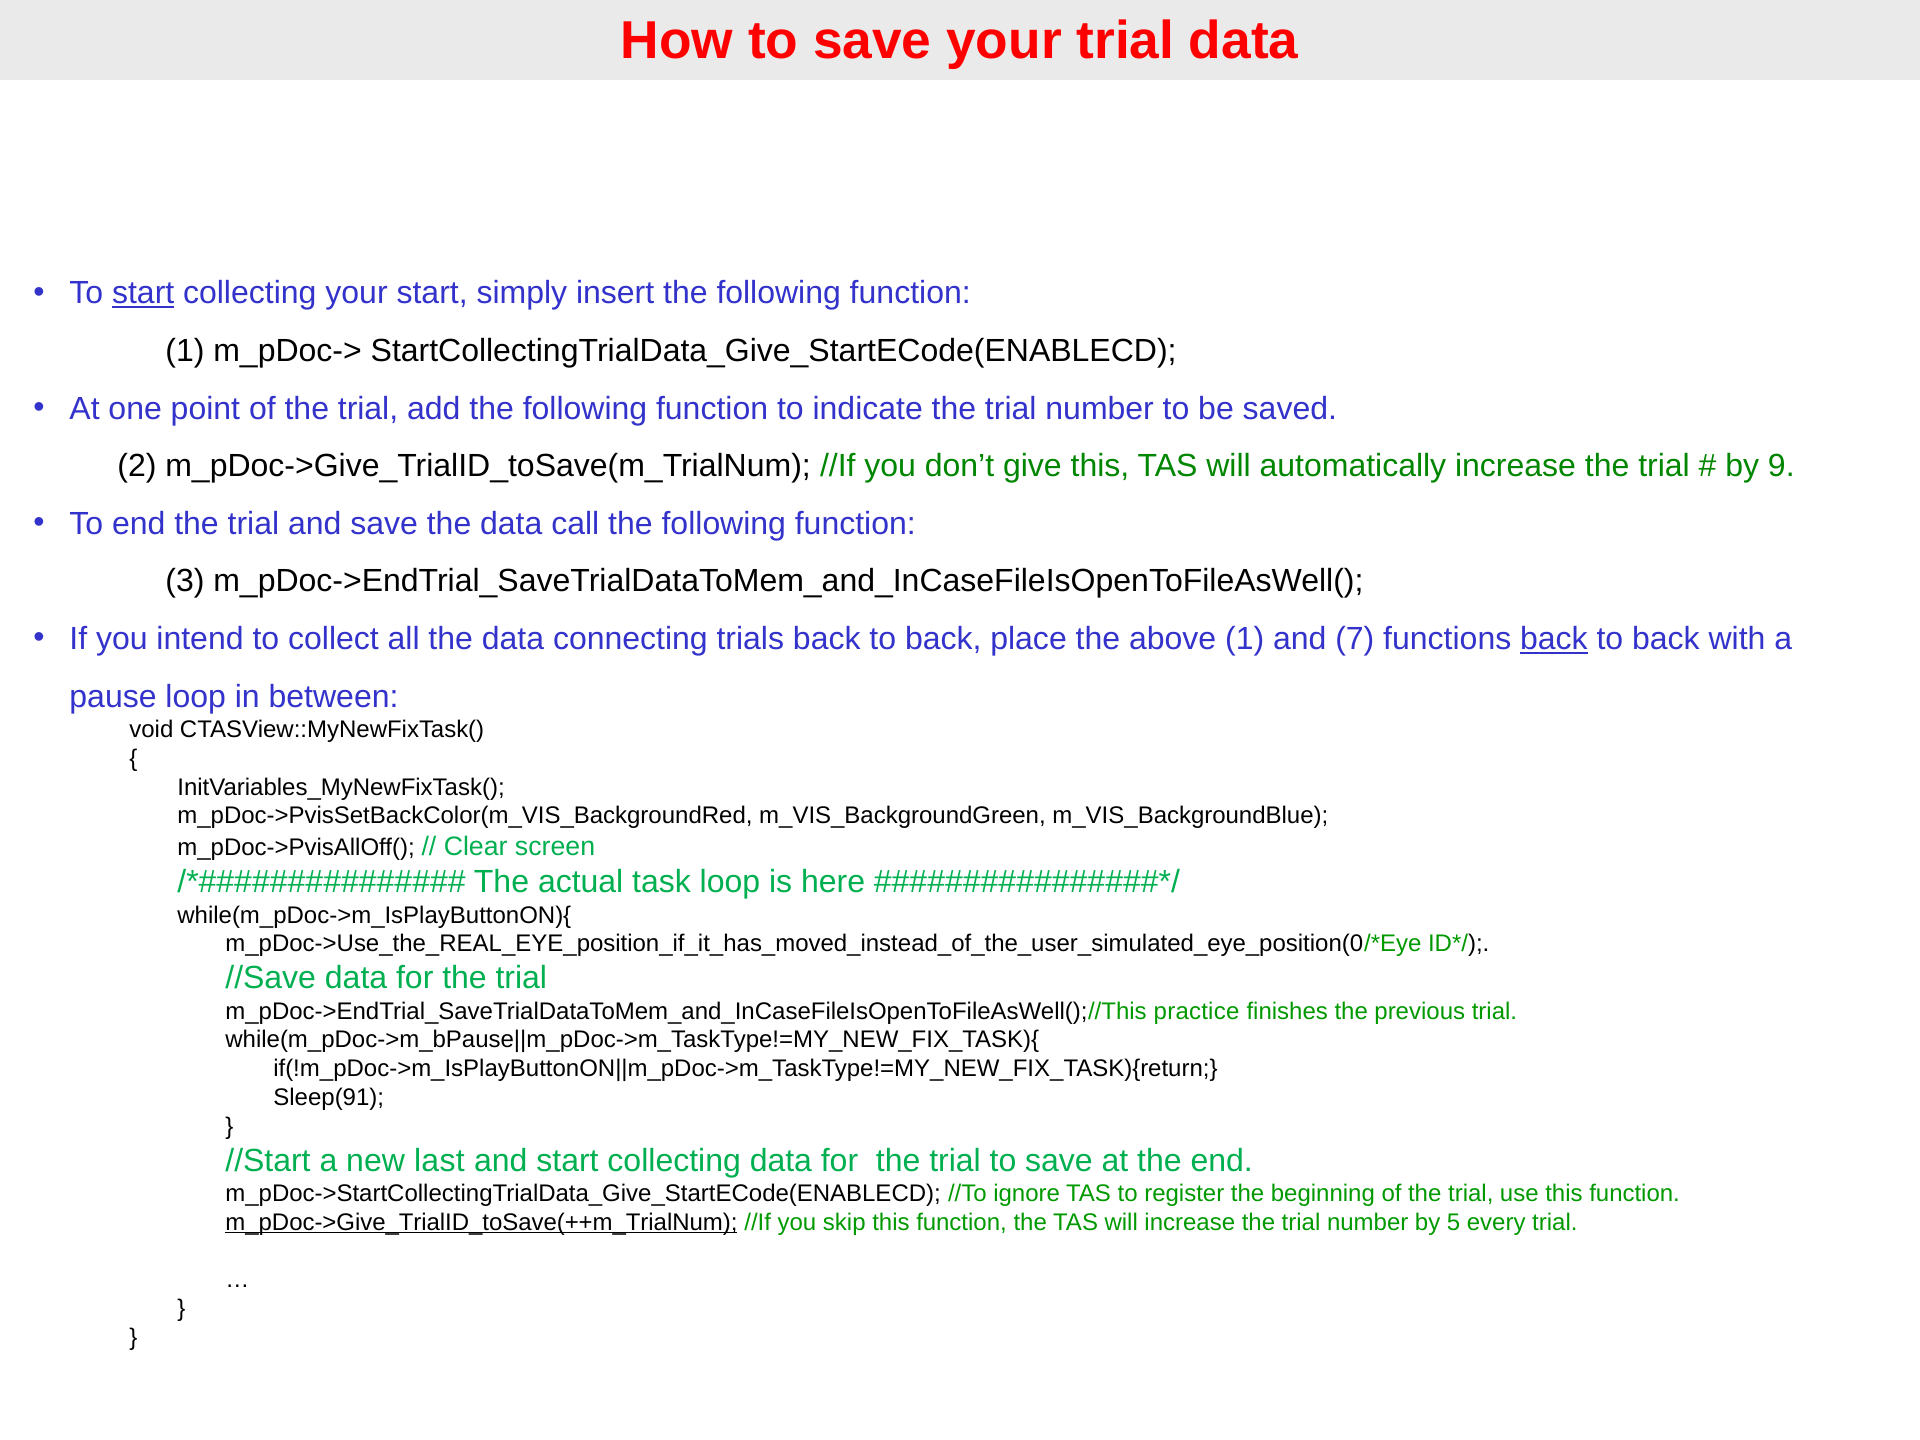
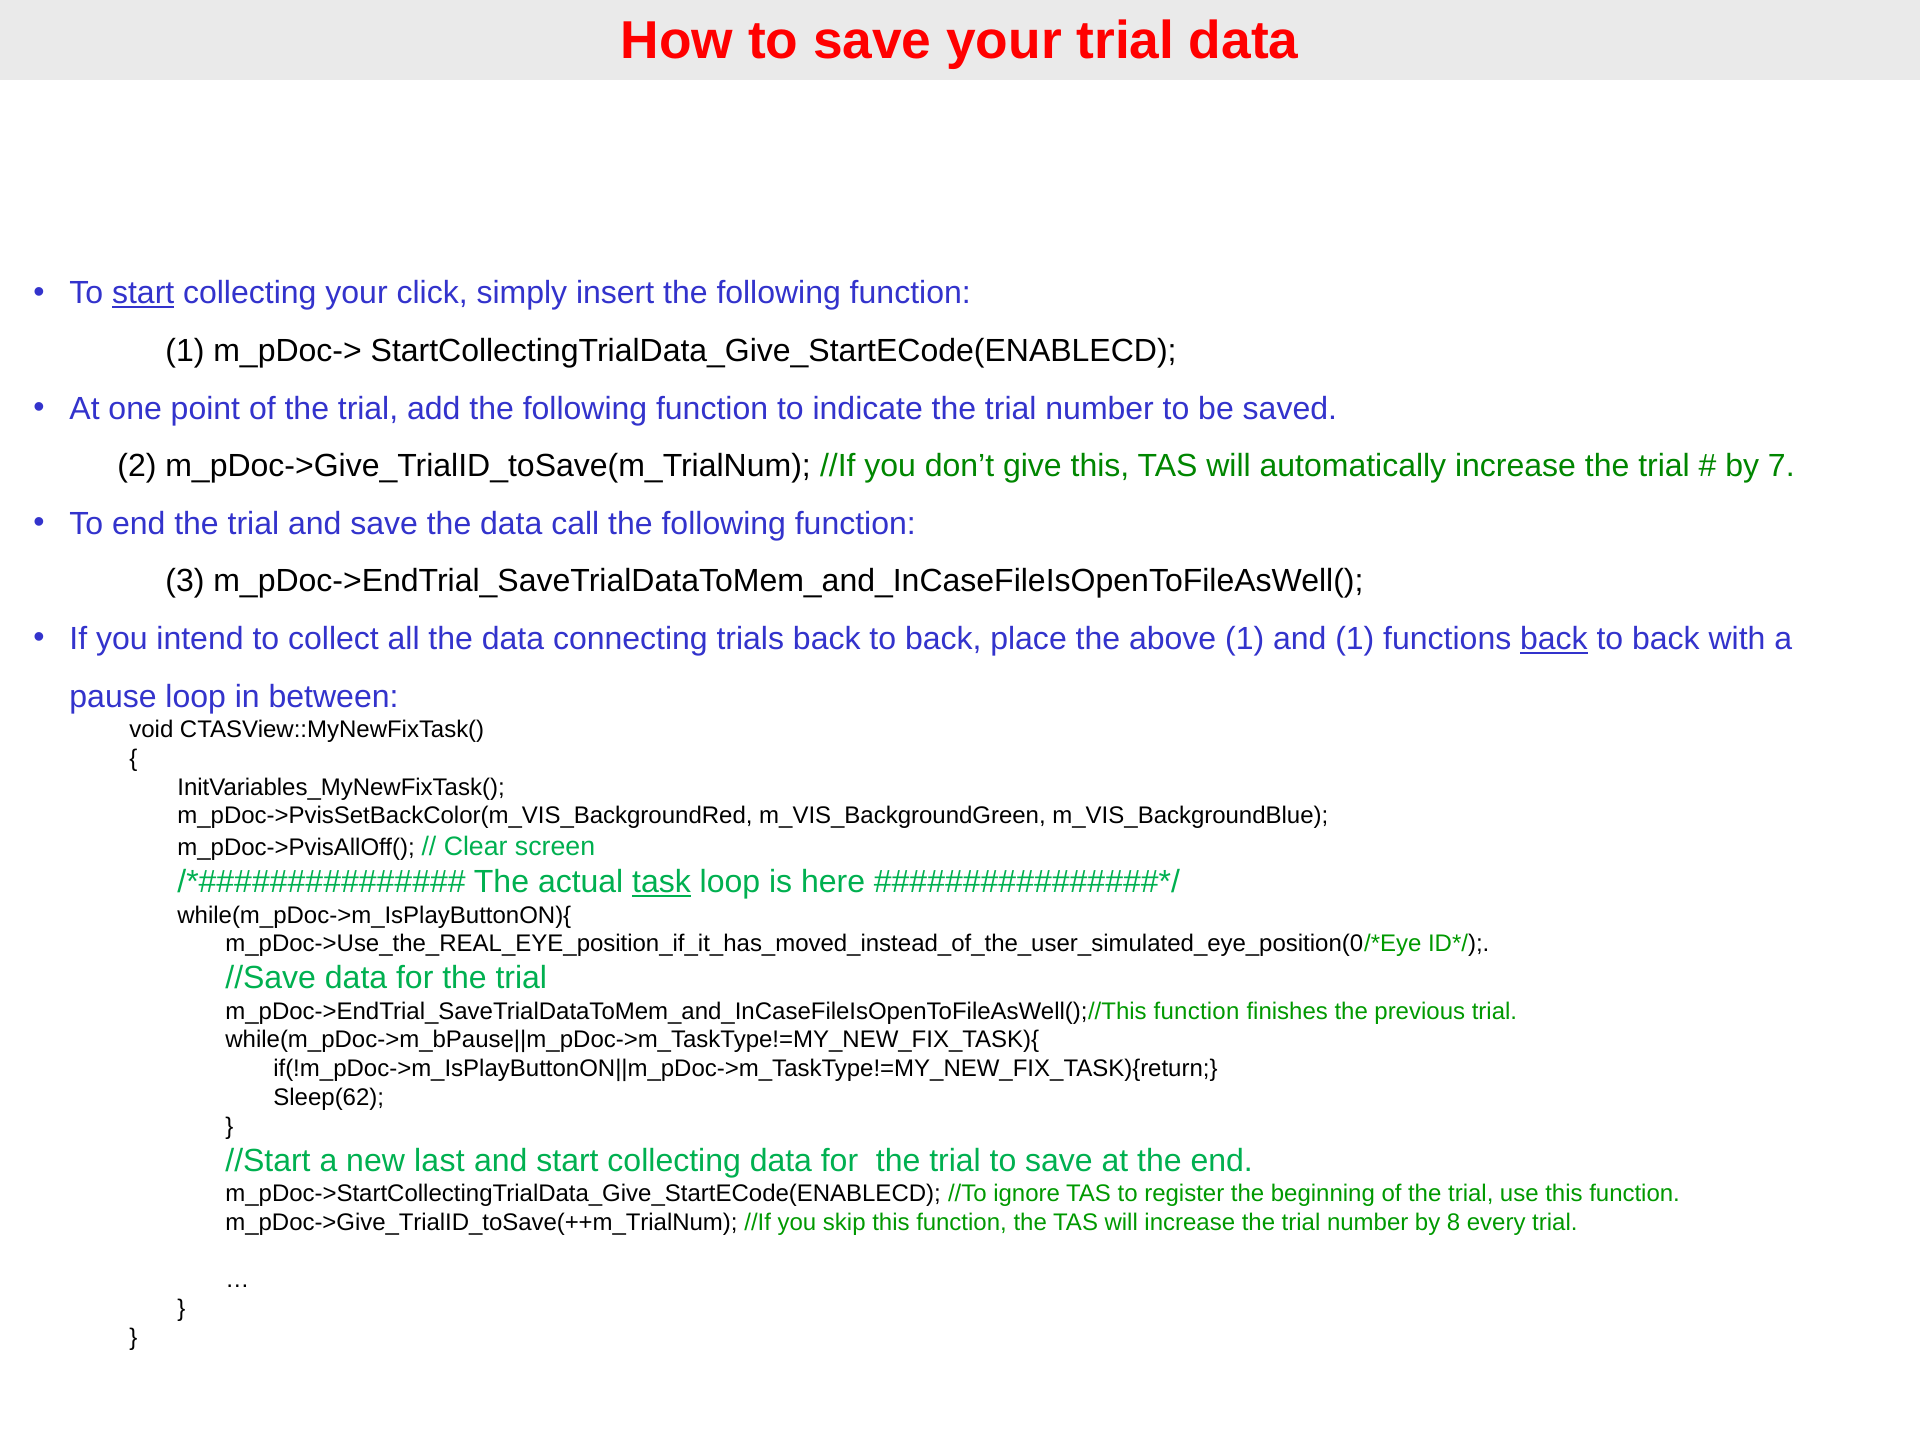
your start: start -> click
9: 9 -> 7
and 7: 7 -> 1
task underline: none -> present
m_pDoc->EndTrial_SaveTrialDataToMem_and_InCaseFileIsOpenToFileAsWell();//This practice: practice -> function
Sleep(91: Sleep(91 -> Sleep(62
m_pDoc->Give_TrialID_toSave(++m_TrialNum underline: present -> none
5: 5 -> 8
